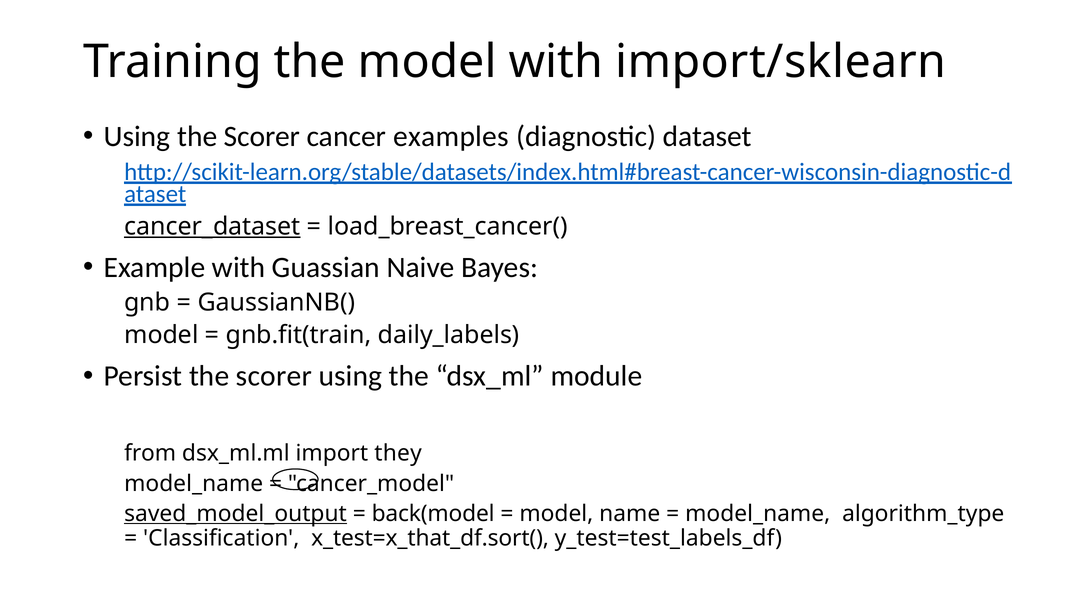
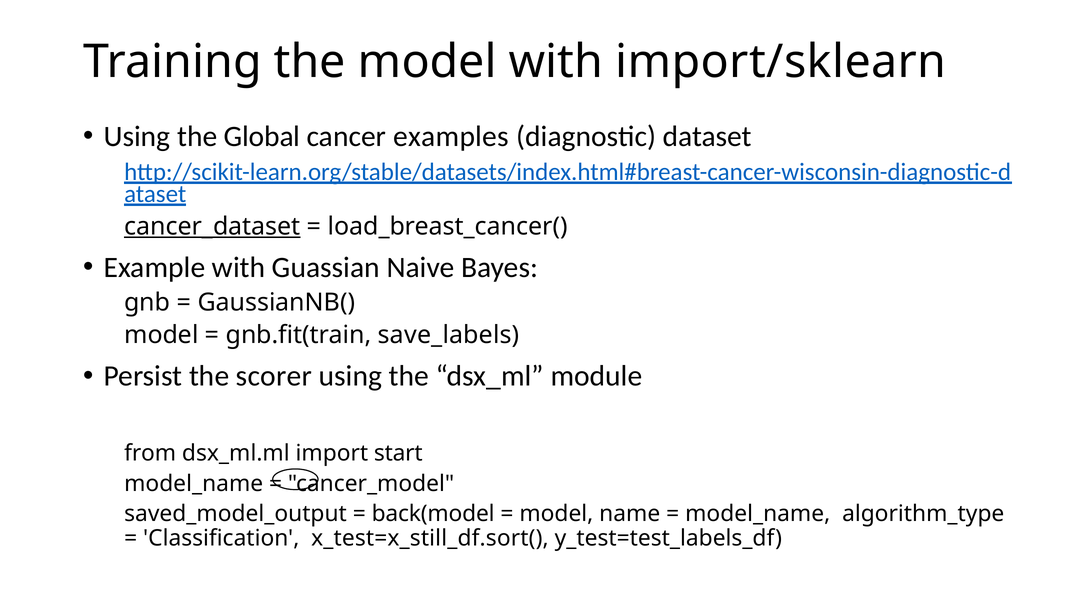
Using the Scorer: Scorer -> Global
daily_labels: daily_labels -> save_labels
they: they -> start
saved_model_output underline: present -> none
x_test=x_that_df.sort(: x_test=x_that_df.sort( -> x_test=x_still_df.sort(
